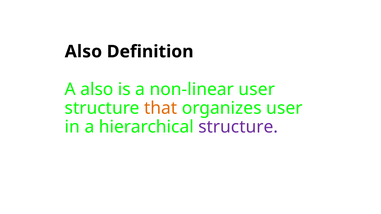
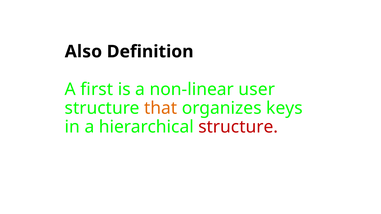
A also: also -> first
organizes user: user -> keys
structure at (238, 127) colour: purple -> red
